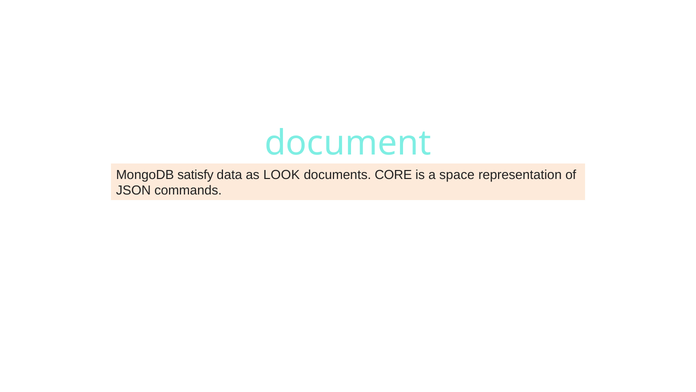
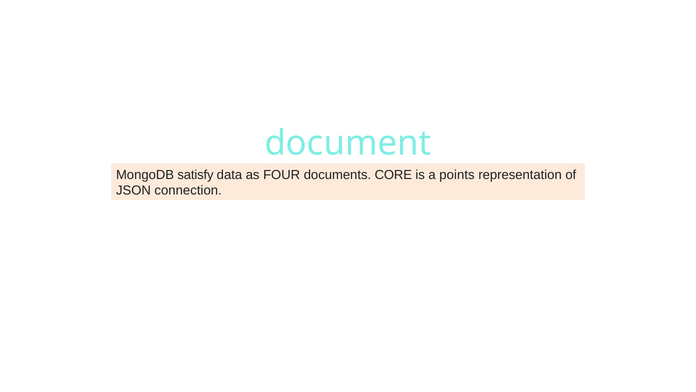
LOOK: LOOK -> FOUR
space: space -> points
commands: commands -> connection
